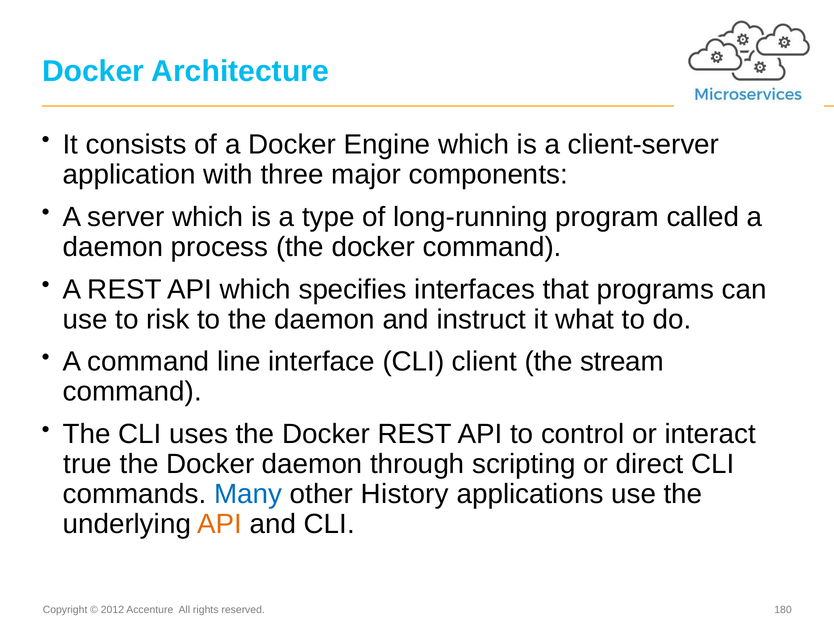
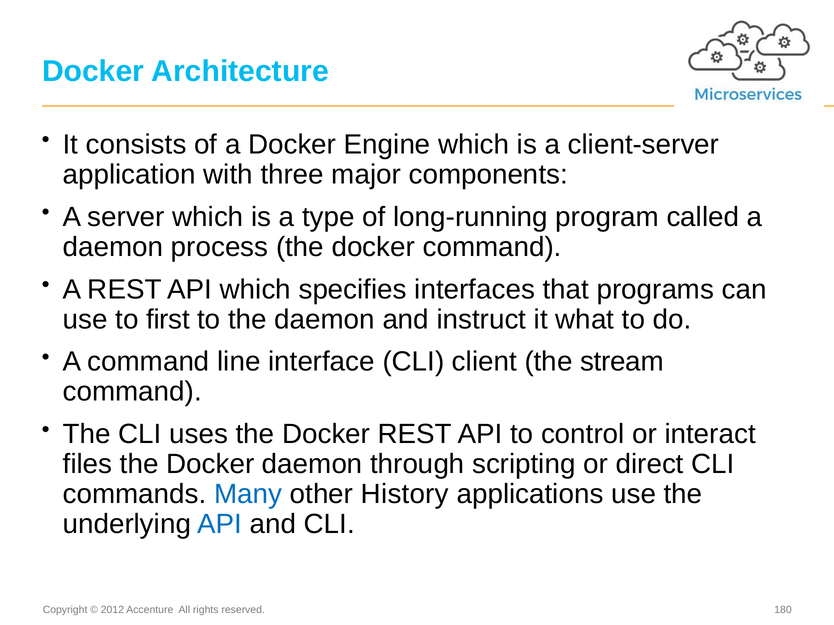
risk: risk -> first
true: true -> files
API at (220, 525) colour: orange -> blue
